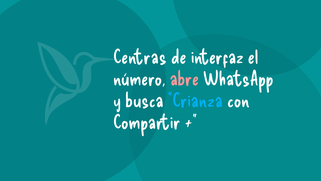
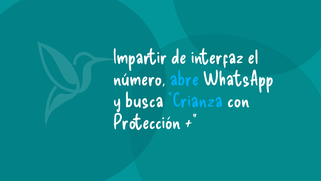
Centras: Centras -> Impartir
abre colour: pink -> light blue
Compartir: Compartir -> Protección
